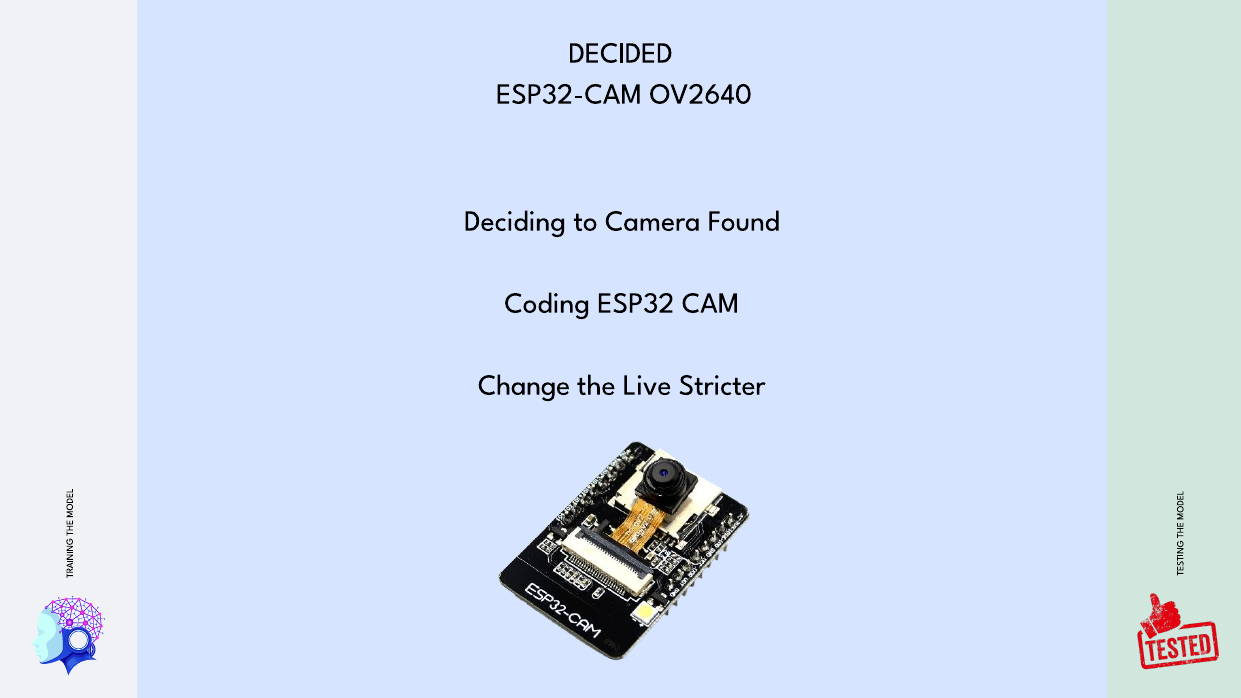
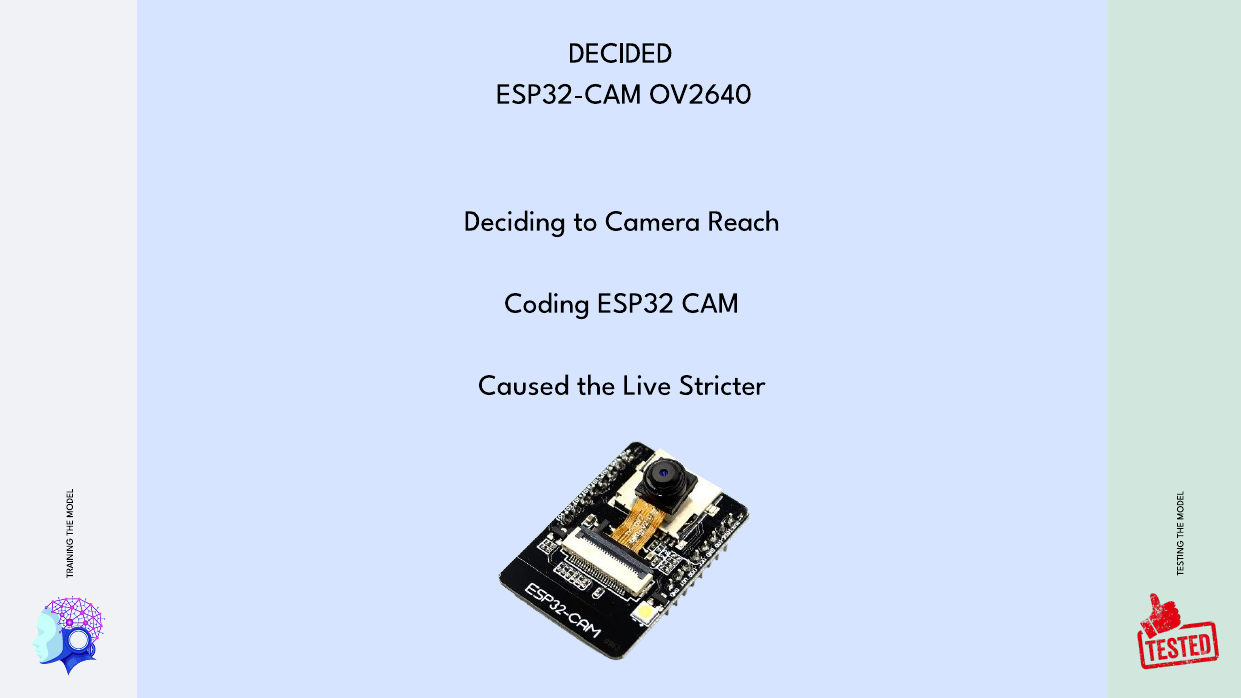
Found: Found -> Reach
Change: Change -> Caused
